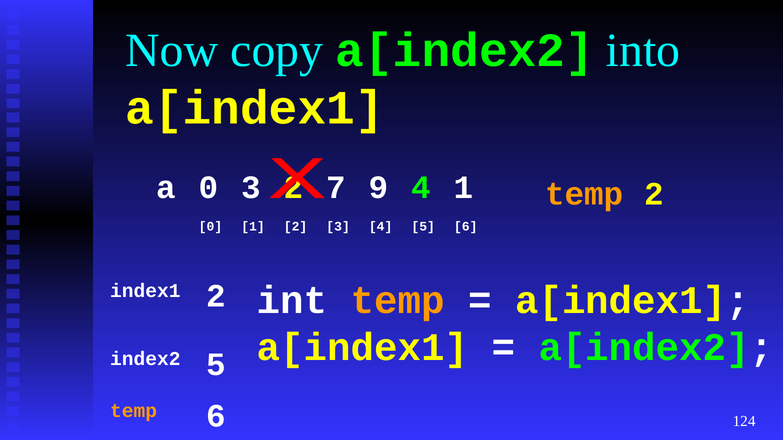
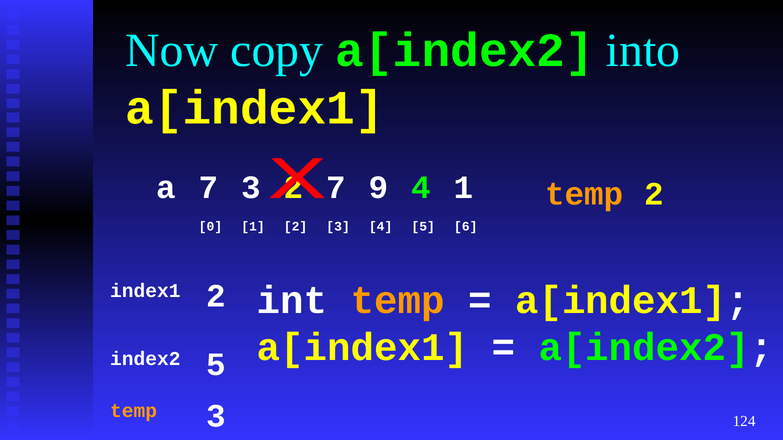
a 0: 0 -> 7
temp 6: 6 -> 3
